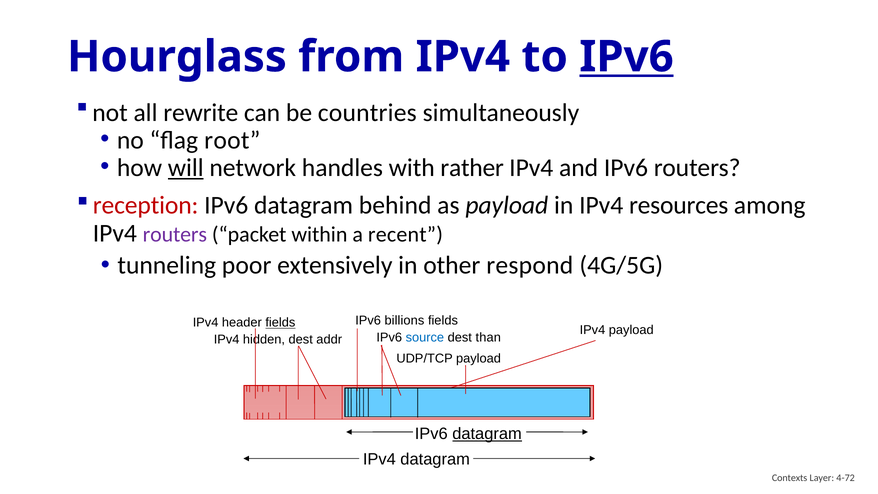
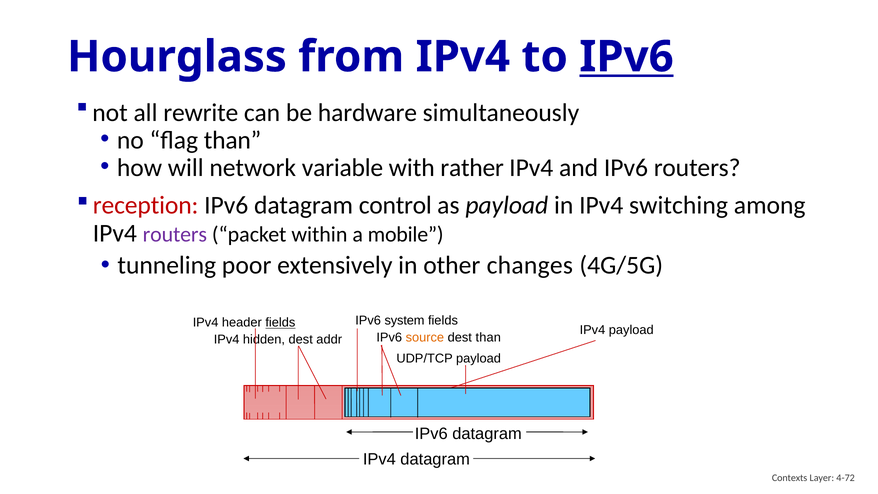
countries: countries -> hardware
flag root: root -> than
will underline: present -> none
handles: handles -> variable
behind: behind -> control
resources: resources -> switching
recent: recent -> mobile
respond: respond -> changes
billions: billions -> system
source colour: blue -> orange
datagram at (487, 434) underline: present -> none
